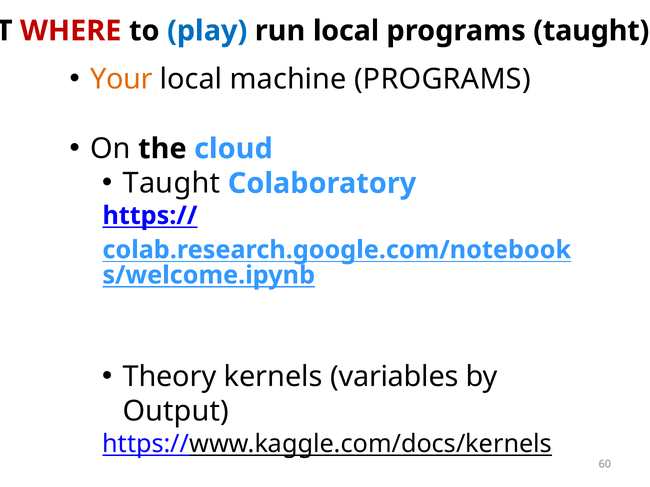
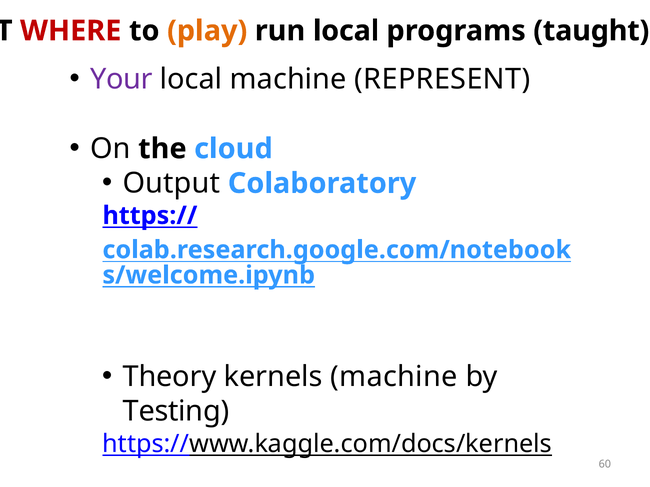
play colour: blue -> orange
Your colour: orange -> purple
machine PROGRAMS: PROGRAMS -> REPRESENT
Taught at (171, 184): Taught -> Output
kernels variables: variables -> machine
Output: Output -> Testing
